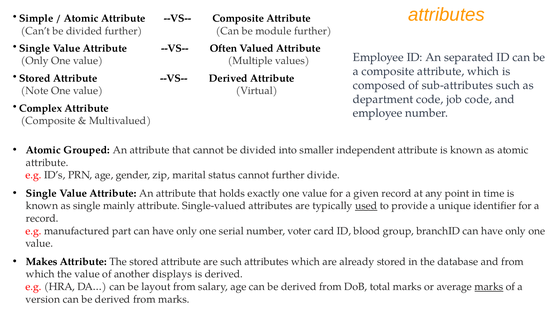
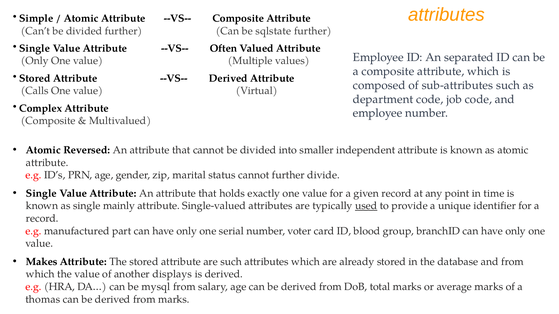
module: module -> sqlstate
Note: Note -> Calls
Grouped: Grouped -> Reversed
layout: layout -> mysql
marks at (489, 287) underline: present -> none
version: version -> thomas
